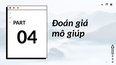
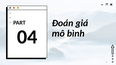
giúp: giúp -> bình
